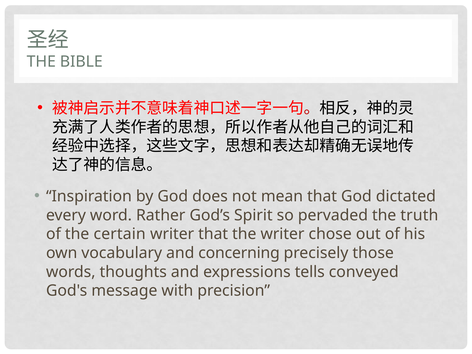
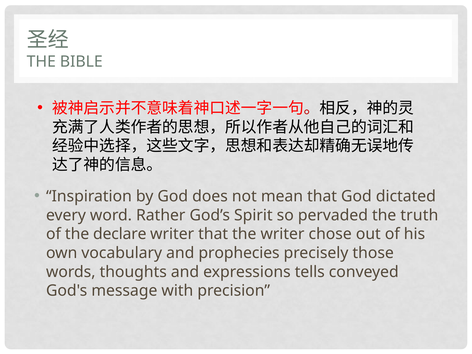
certain: certain -> declare
concerning: concerning -> prophecies
